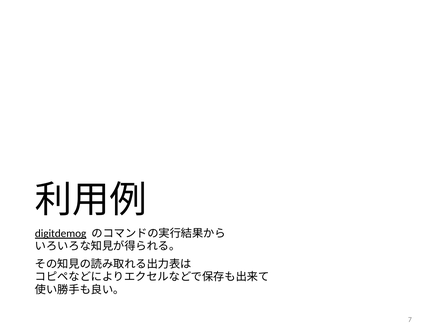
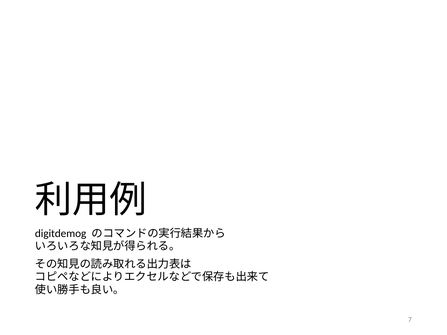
digitdemog underline: present -> none
